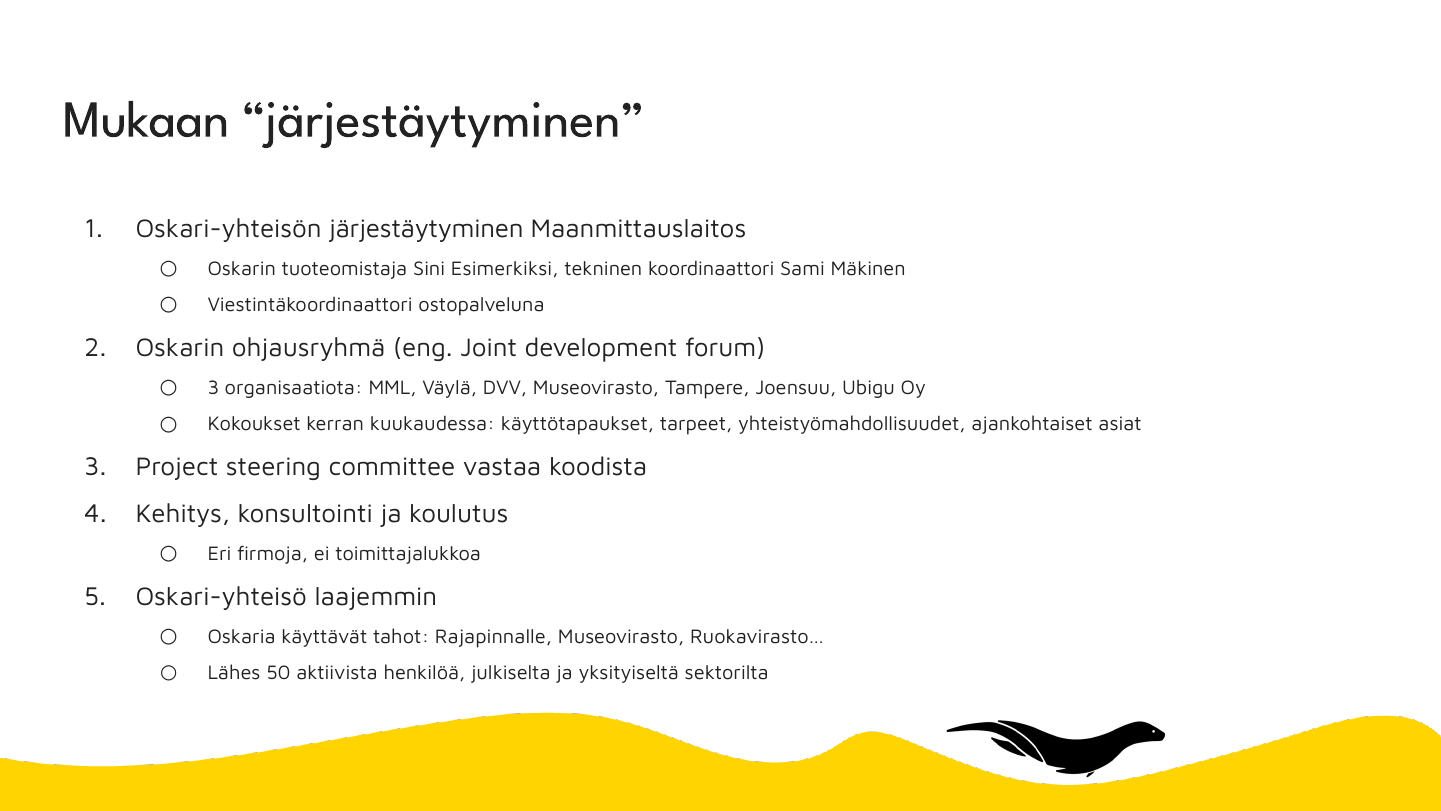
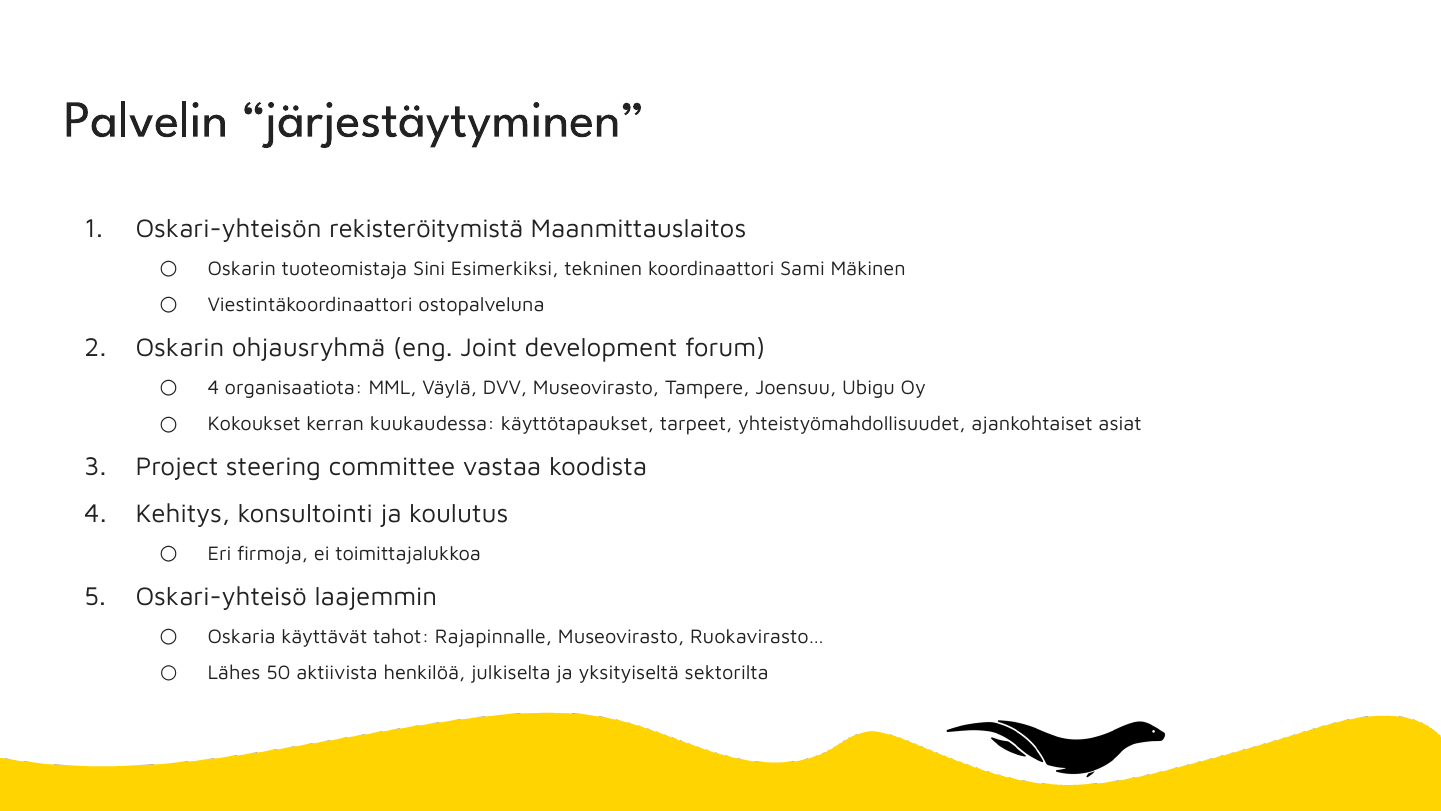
Mukaan: Mukaan -> Palvelin
Oskari-yhteisön järjestäytyminen: järjestäytyminen -> rekisteröitymistä
3 at (213, 387): 3 -> 4
